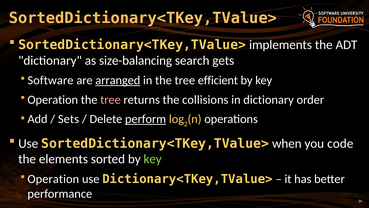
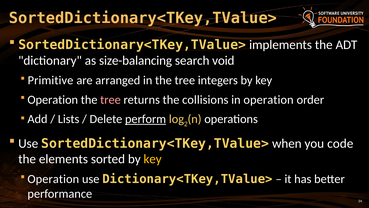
gets: gets -> void
Software: Software -> Primitive
arranged underline: present -> none
efficient: efficient -> integers
in dictionary: dictionary -> operation
Sets: Sets -> Lists
key at (153, 159) colour: light green -> yellow
